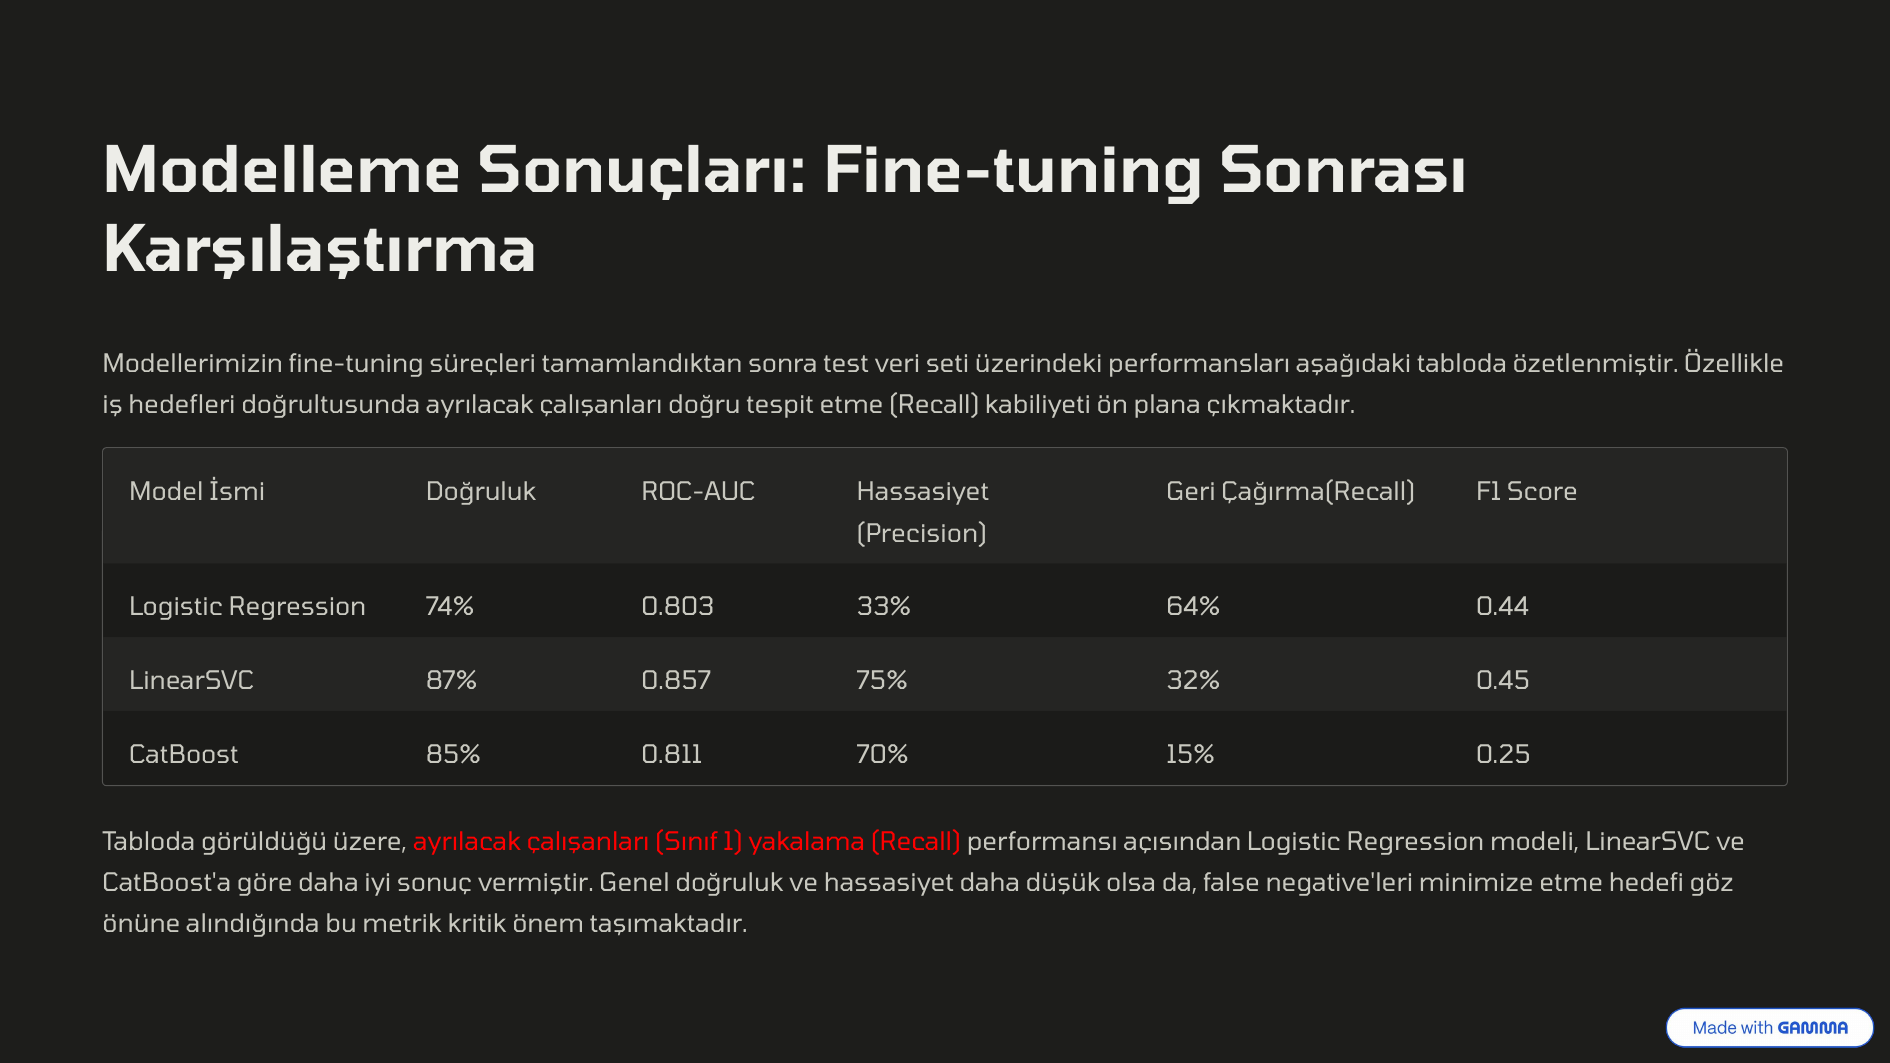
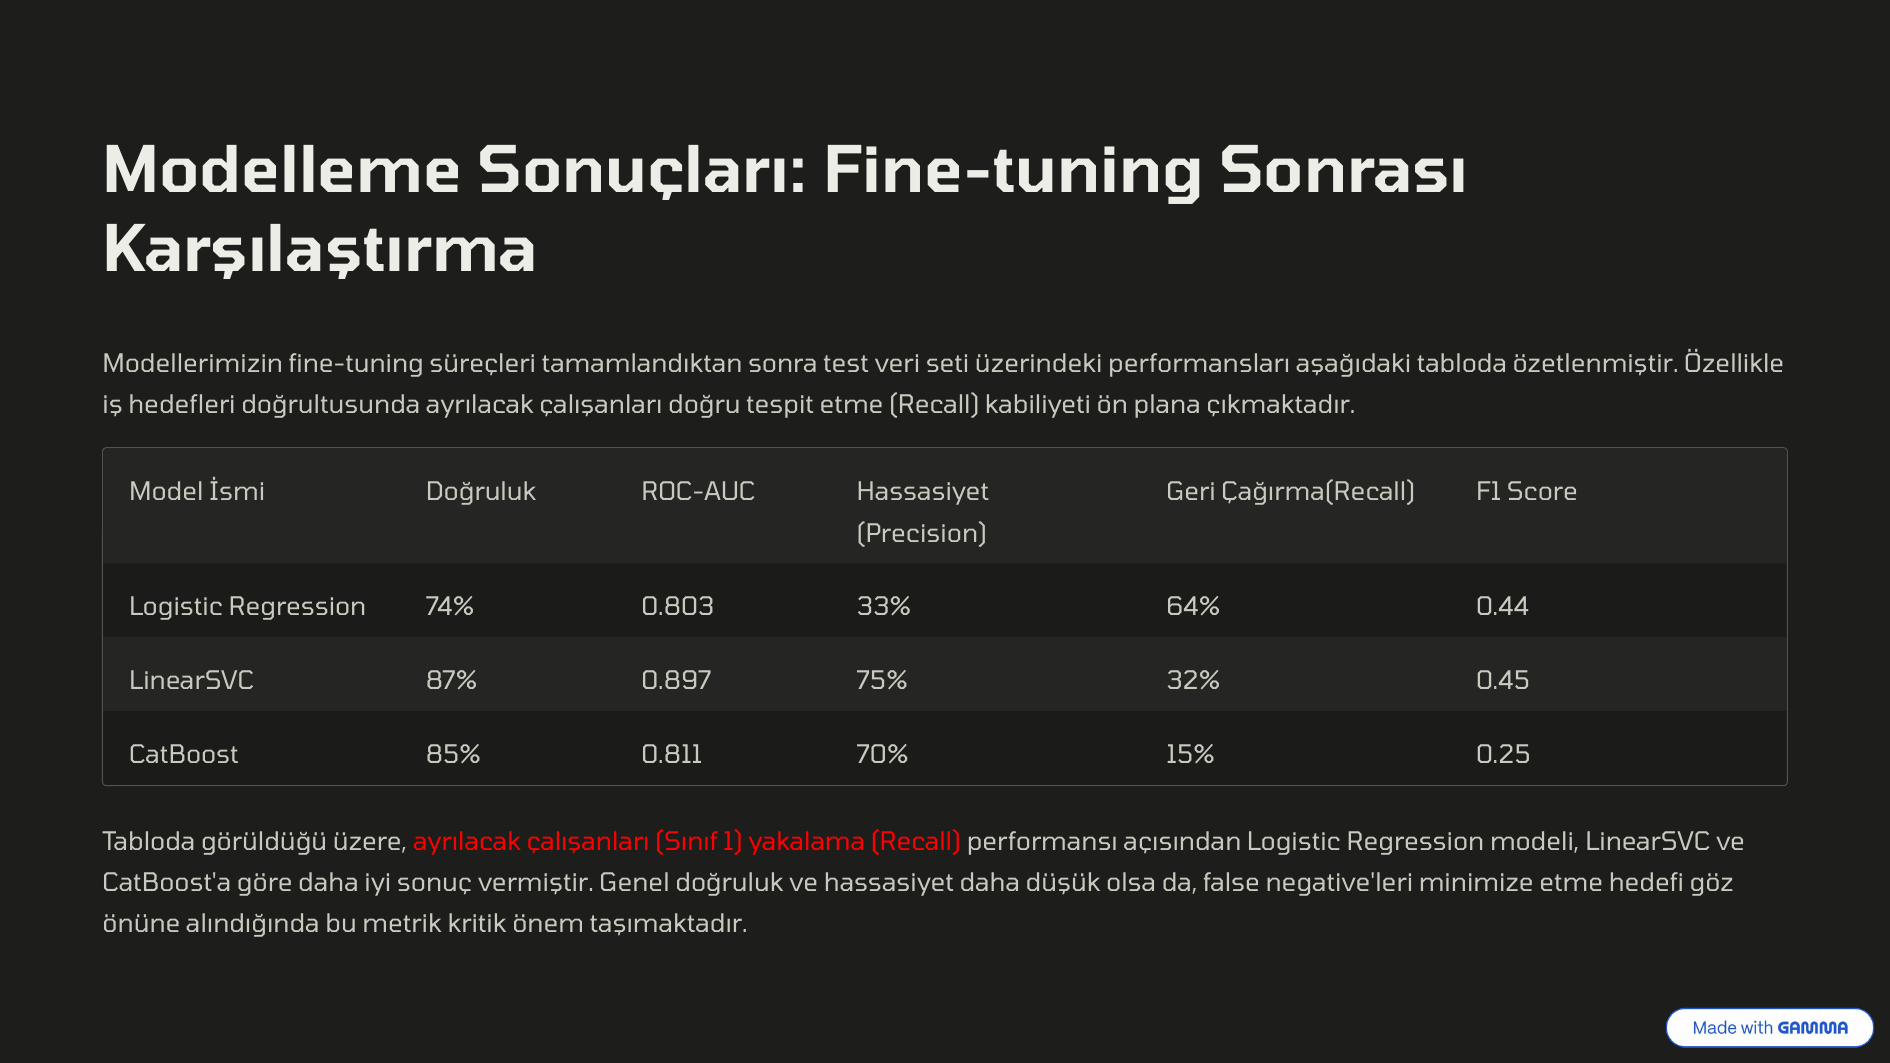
0.857: 0.857 -> 0.897
